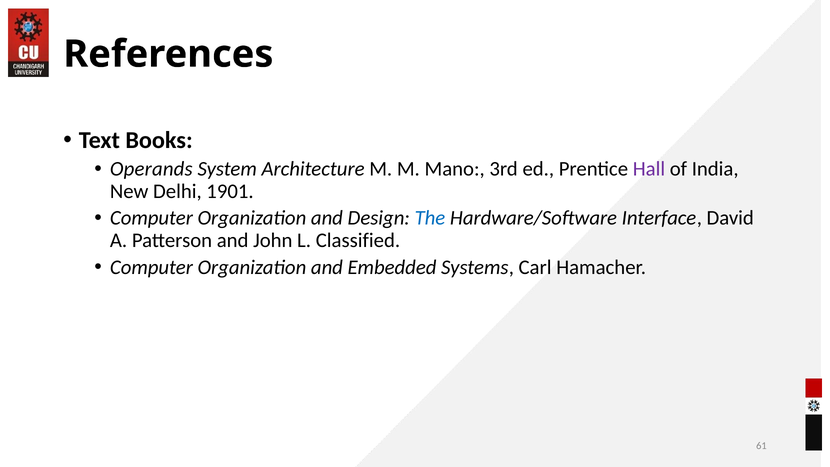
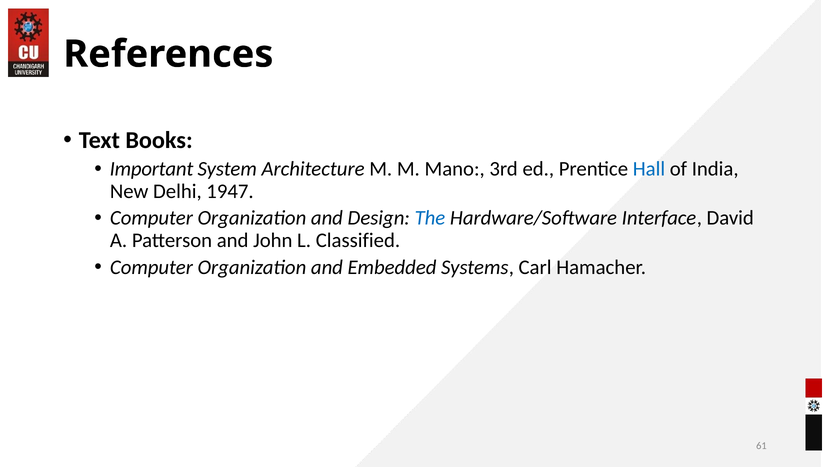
Operands: Operands -> Important
Hall colour: purple -> blue
1901: 1901 -> 1947
